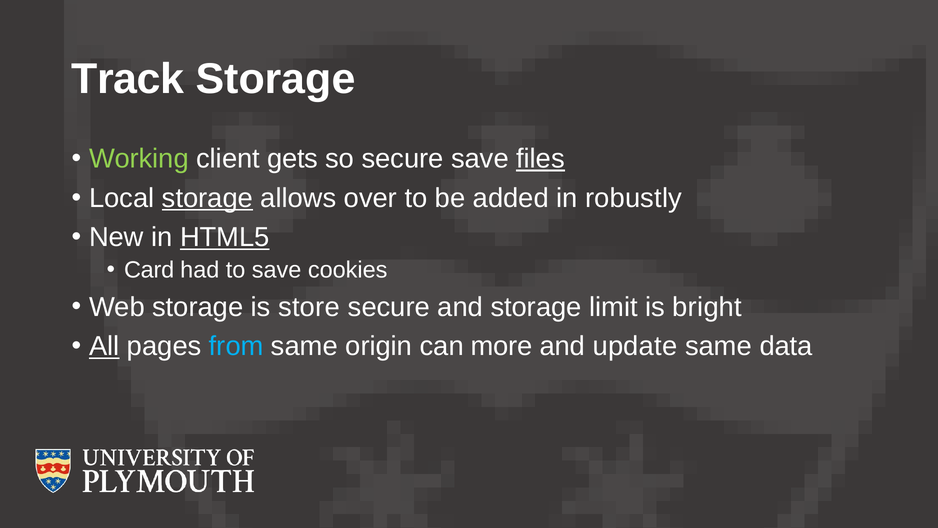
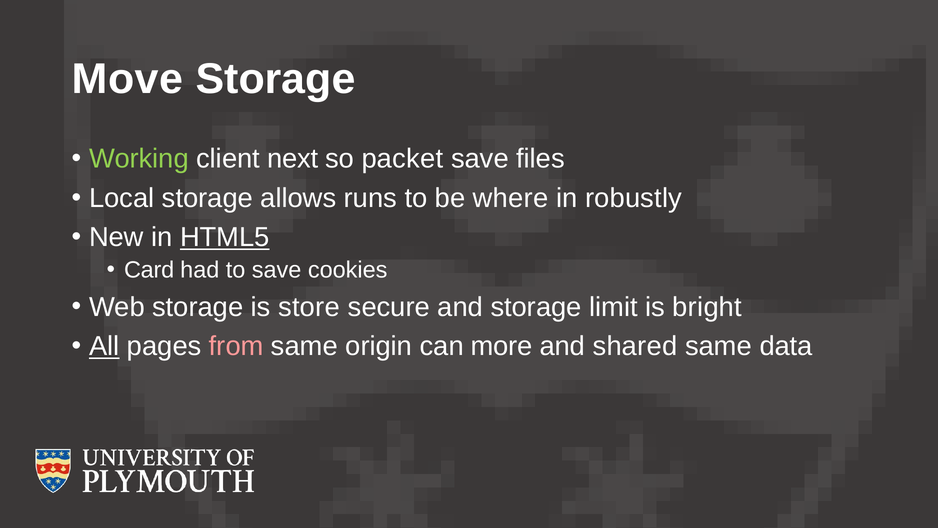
Track: Track -> Move
gets: gets -> next
so secure: secure -> packet
files underline: present -> none
storage at (207, 198) underline: present -> none
over: over -> runs
added: added -> where
from colour: light blue -> pink
update: update -> shared
